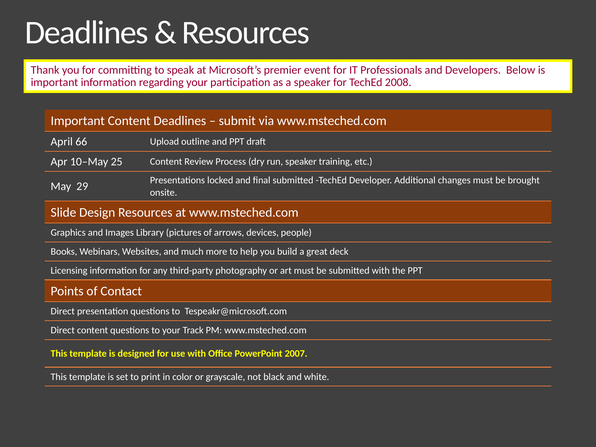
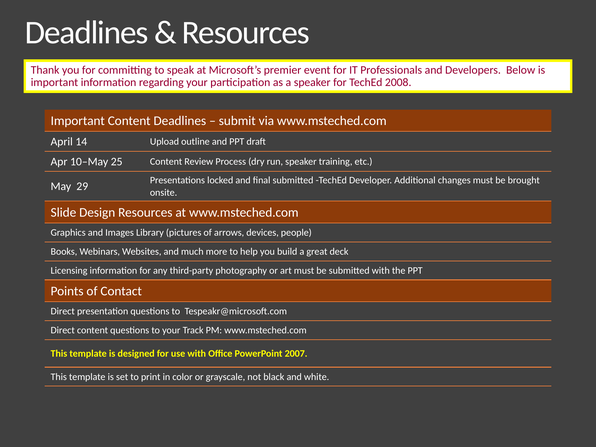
66: 66 -> 14
